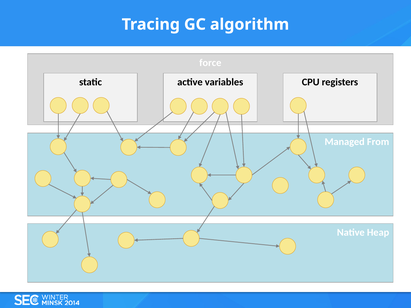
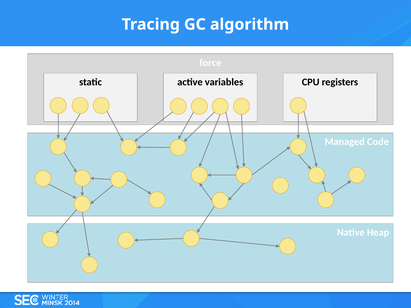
From: From -> Code
